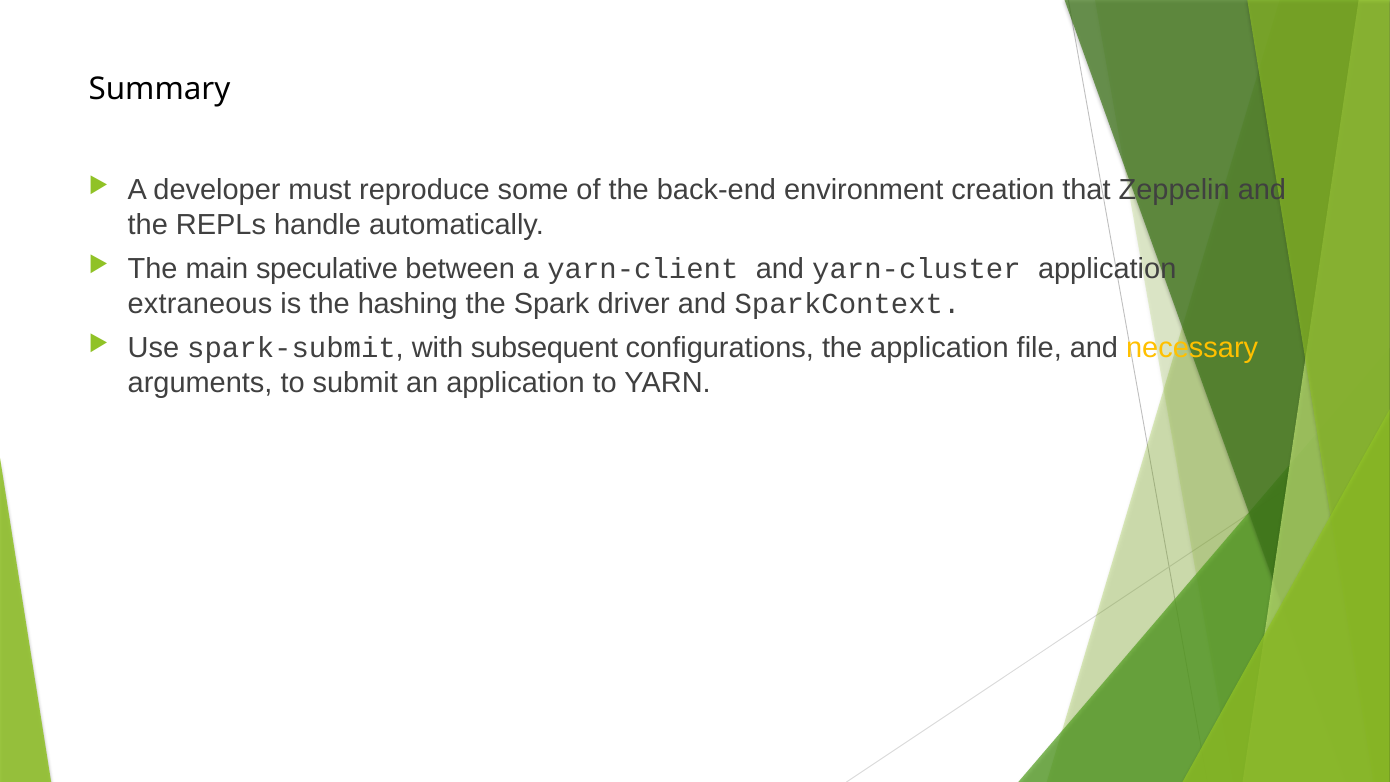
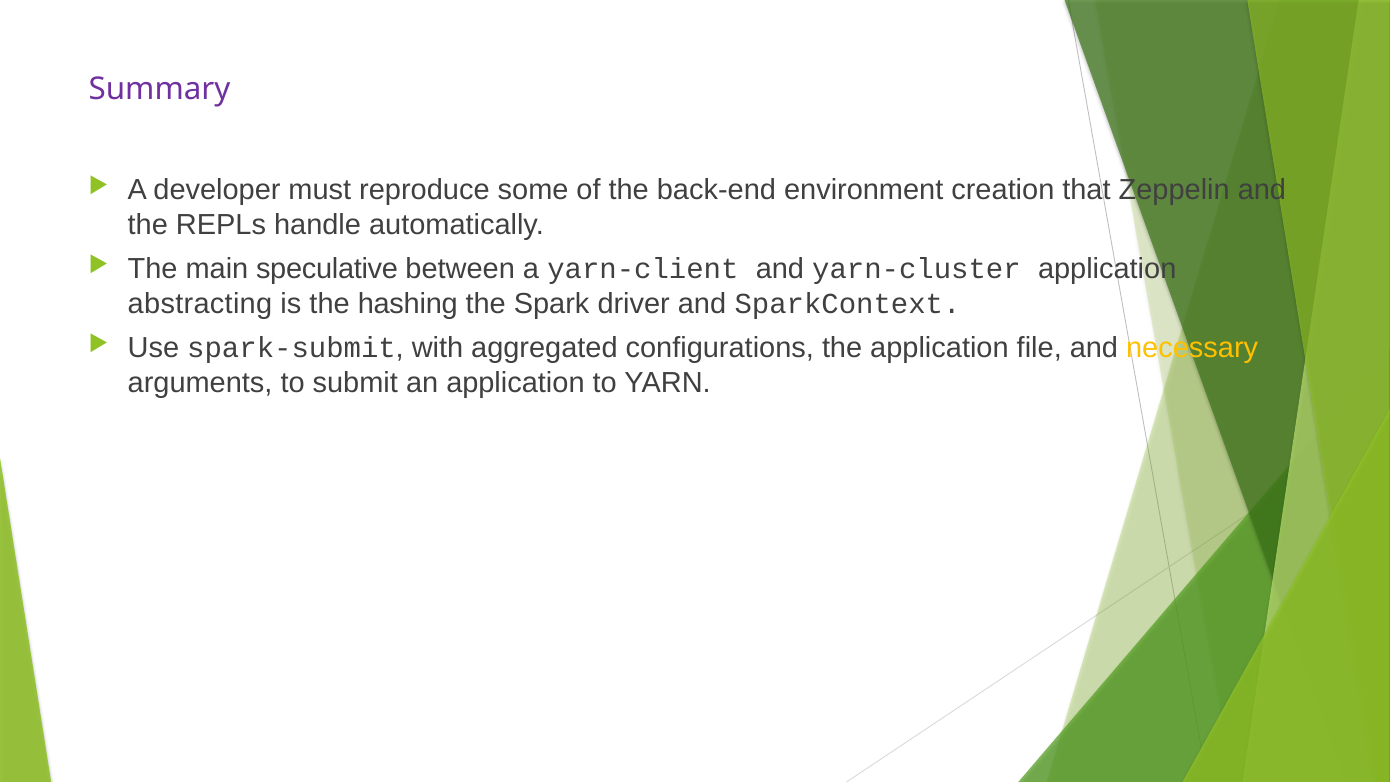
Summary colour: black -> purple
extraneous: extraneous -> abstracting
subsequent: subsequent -> aggregated
